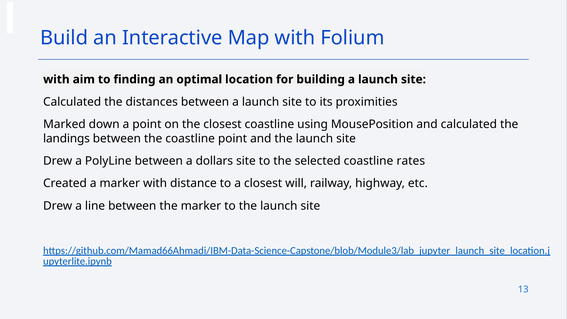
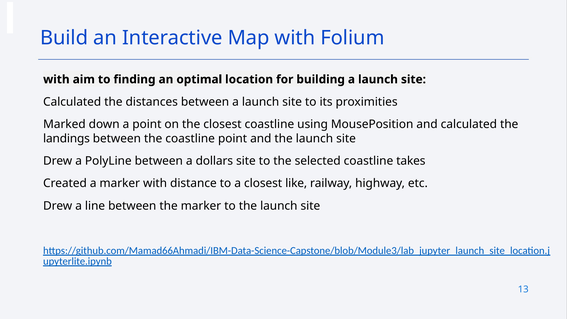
rates: rates -> takes
will: will -> like
